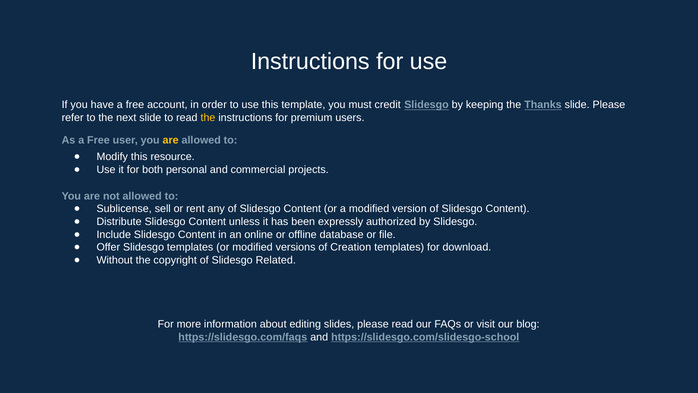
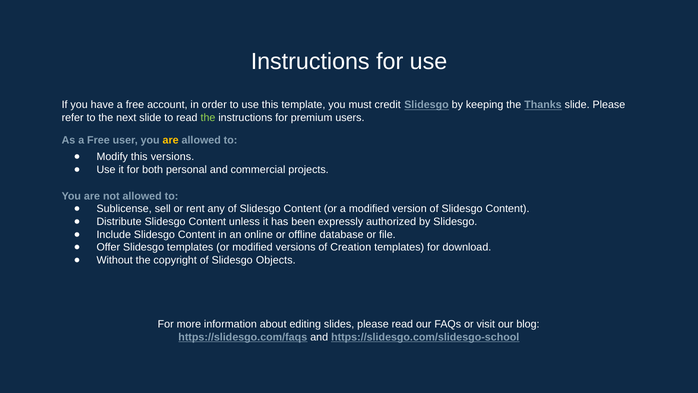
the at (208, 118) colour: yellow -> light green
this resource: resource -> versions
Related: Related -> Objects
